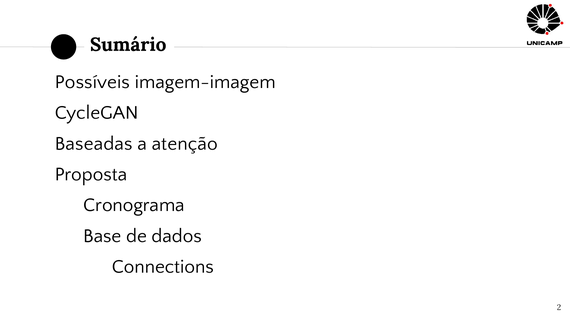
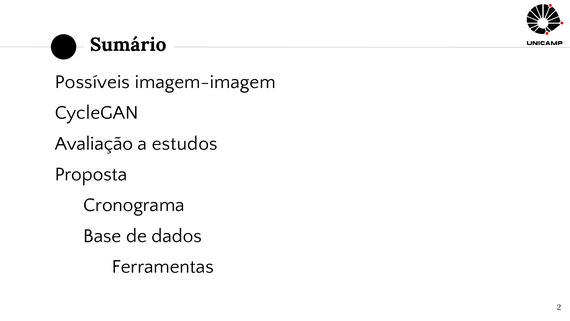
Baseadas: Baseadas -> Avaliação
atenção: atenção -> estudos
Connections: Connections -> Ferramentas
